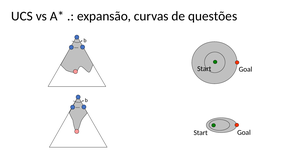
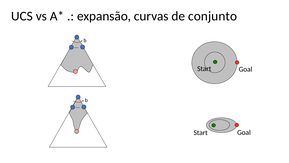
questões: questões -> conjunto
